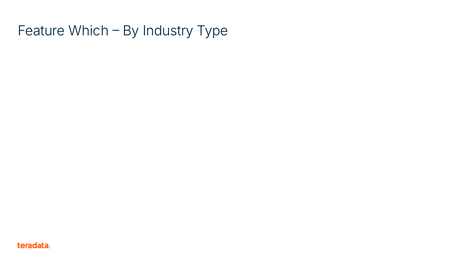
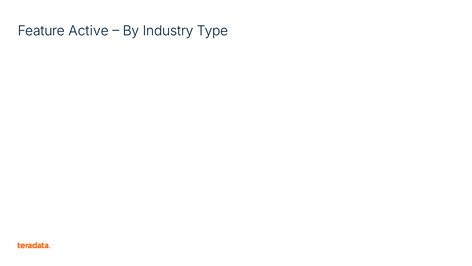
Which: Which -> Active
